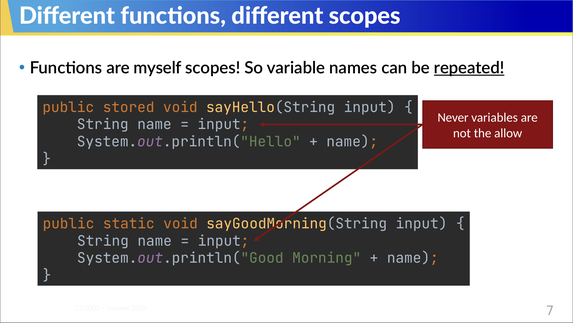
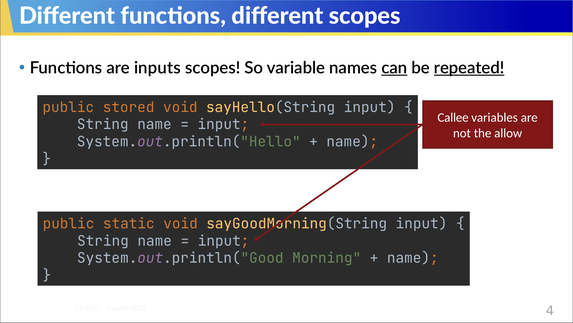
myself: myself -> inputs
can underline: none -> present
Never: Never -> Callee
7: 7 -> 4
